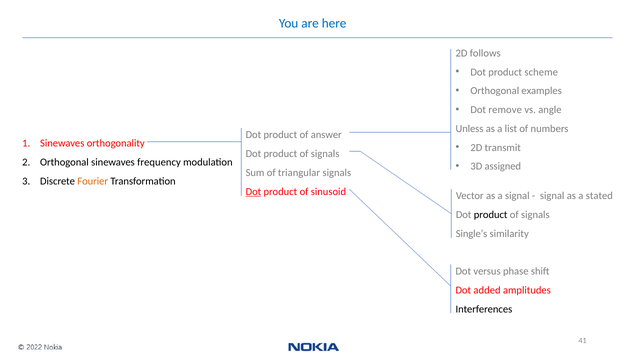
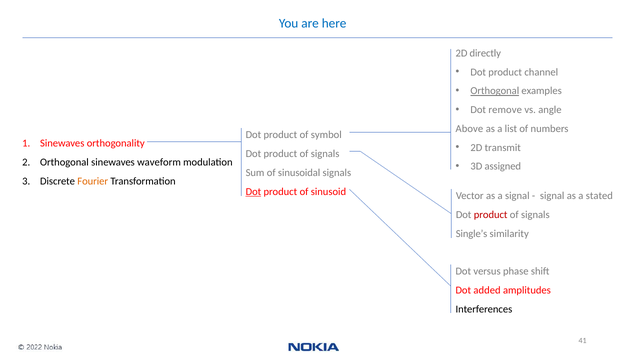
follows: follows -> directly
scheme: scheme -> channel
Orthogonal at (495, 91) underline: none -> present
Unless: Unless -> Above
answer: answer -> symbol
frequency: frequency -> waveform
triangular: triangular -> sinusoidal
product at (491, 215) colour: black -> red
